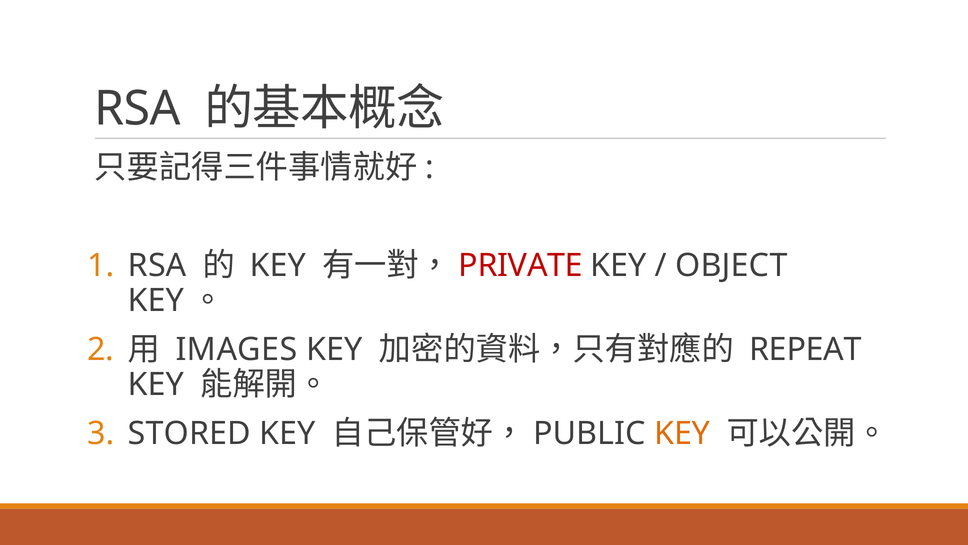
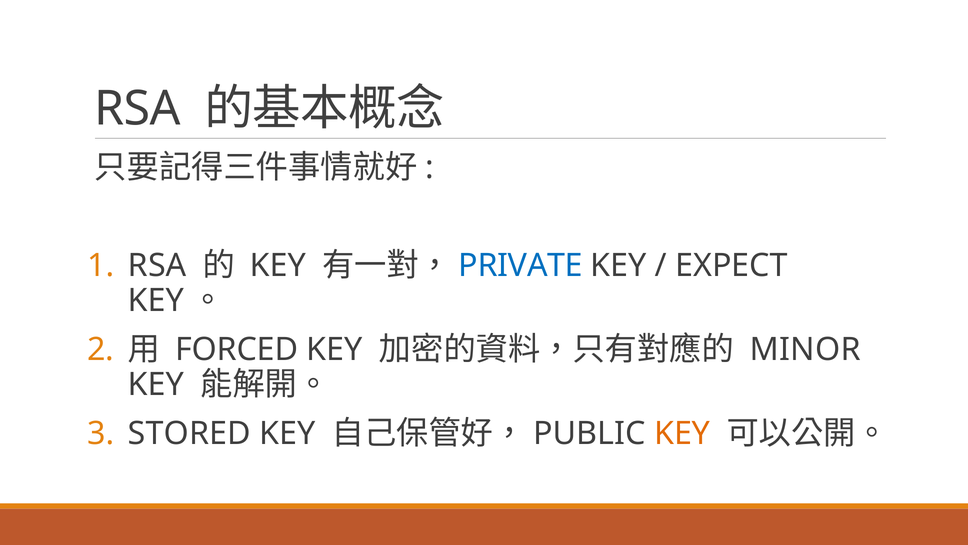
PRIVATE colour: red -> blue
OBJECT: OBJECT -> EXPECT
IMAGES: IMAGES -> FORCED
REPEAT: REPEAT -> MINOR
